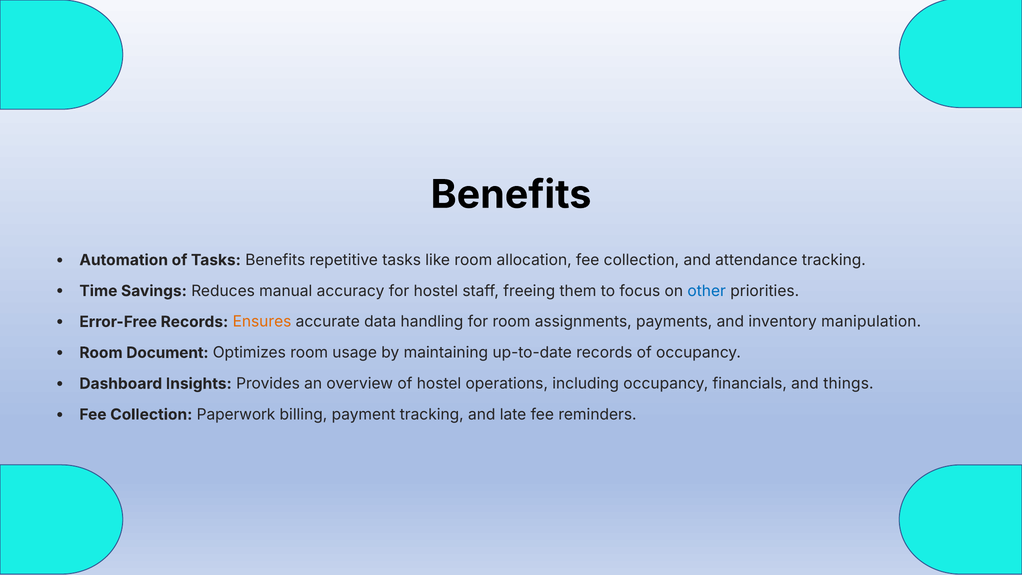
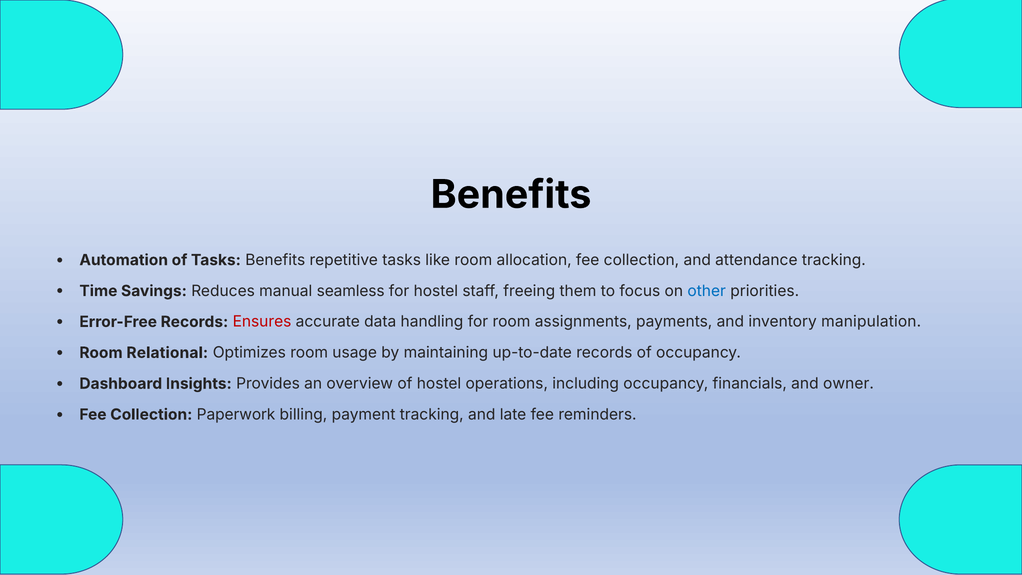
accuracy: accuracy -> seamless
Ensures colour: orange -> red
Document: Document -> Relational
things: things -> owner
